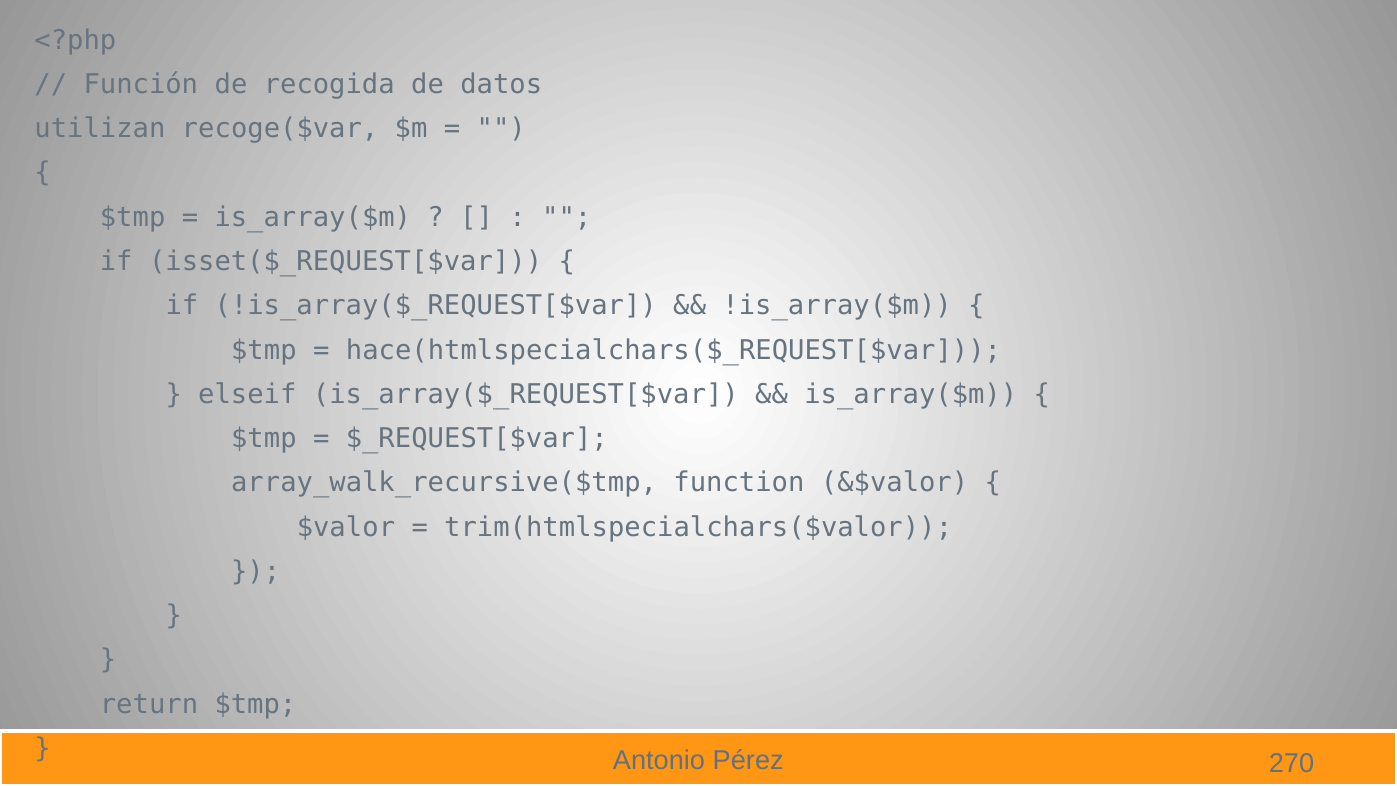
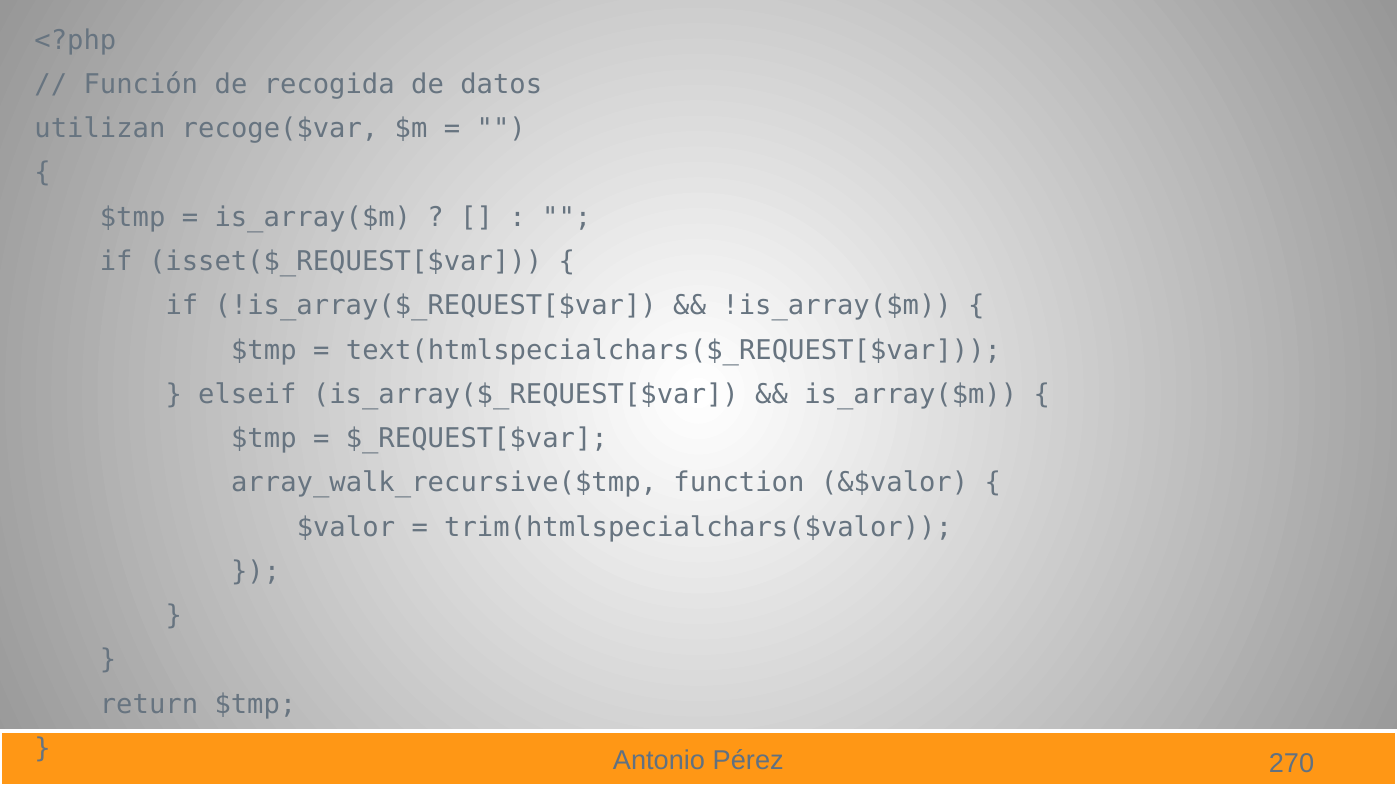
hace(htmlspecialchars($_REQUEST[$var: hace(htmlspecialchars($_REQUEST[$var -> text(htmlspecialchars($_REQUEST[$var
